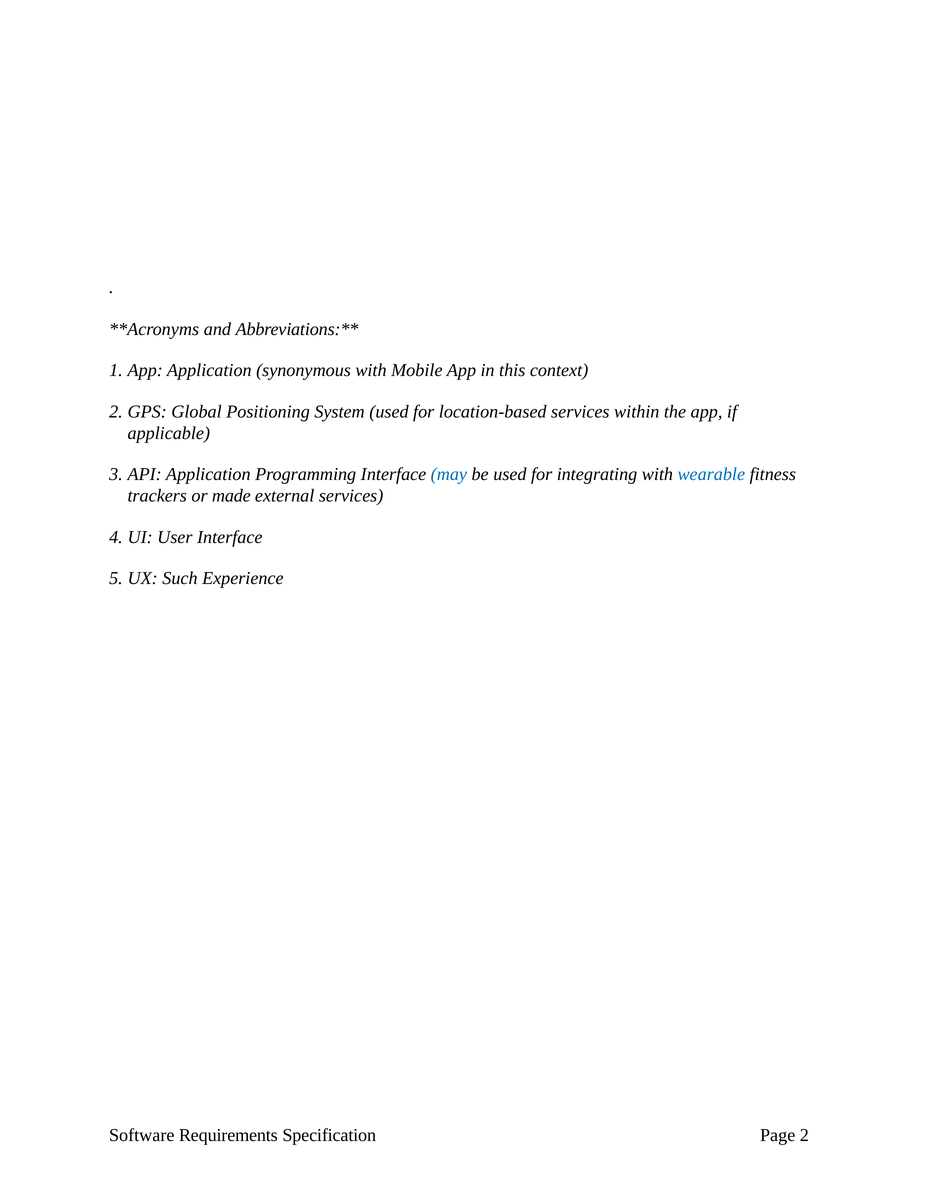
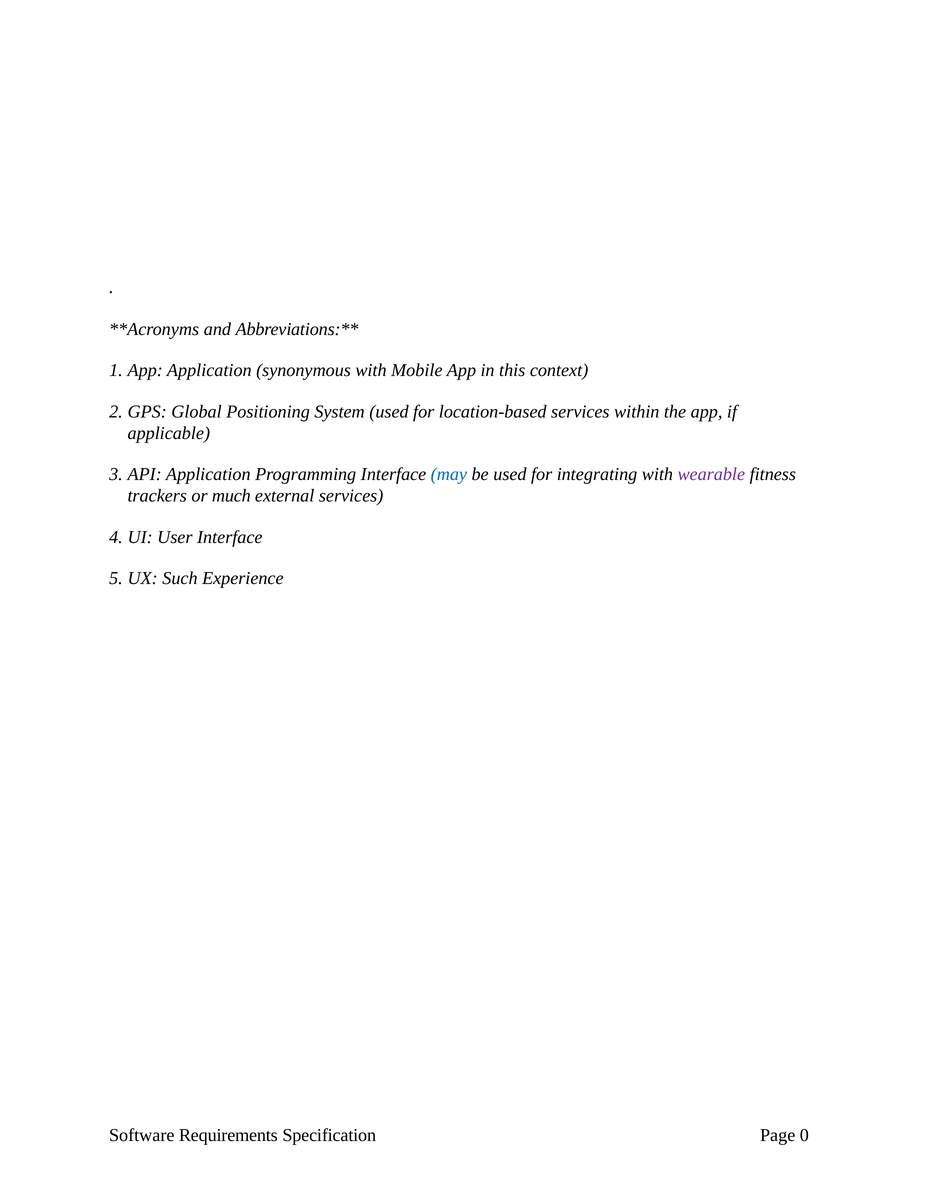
wearable colour: blue -> purple
made: made -> much
Page 2: 2 -> 0
